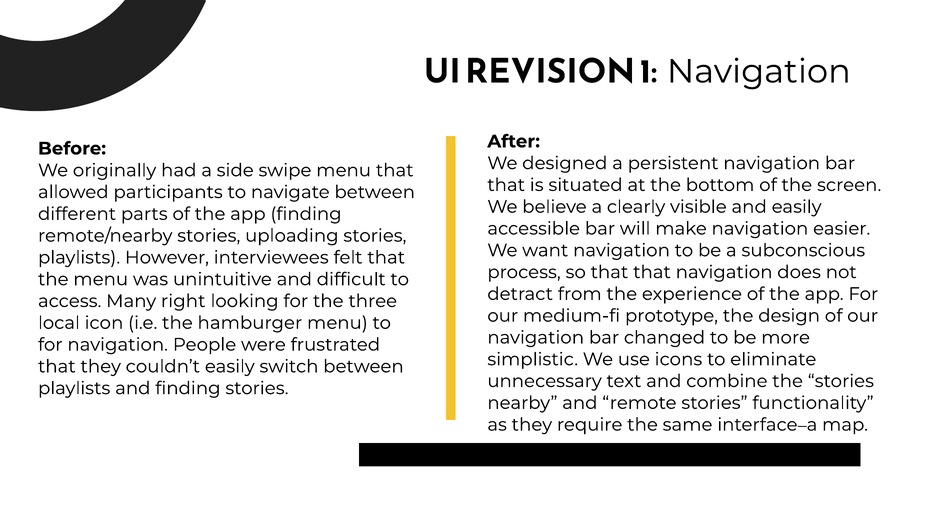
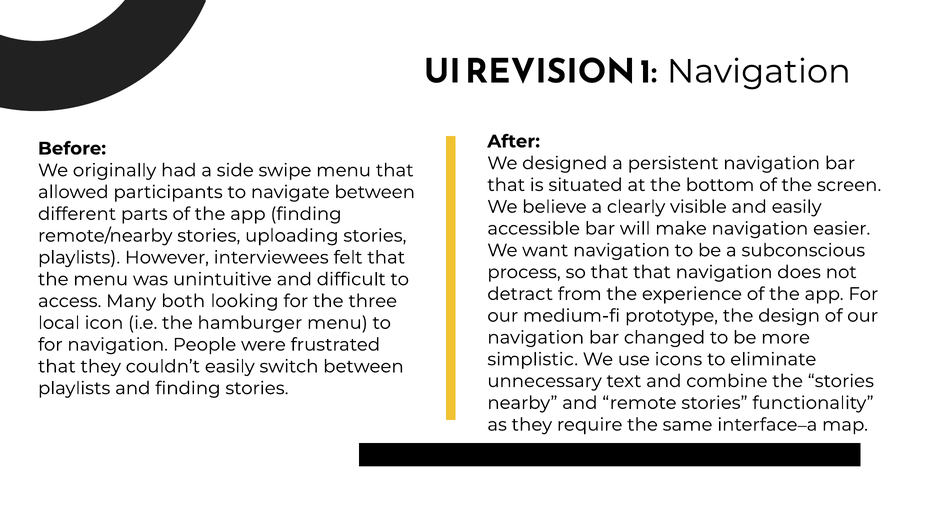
right: right -> both
